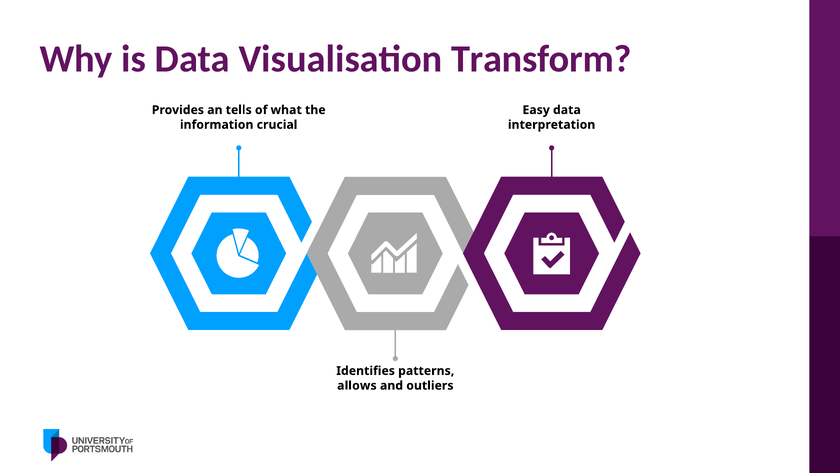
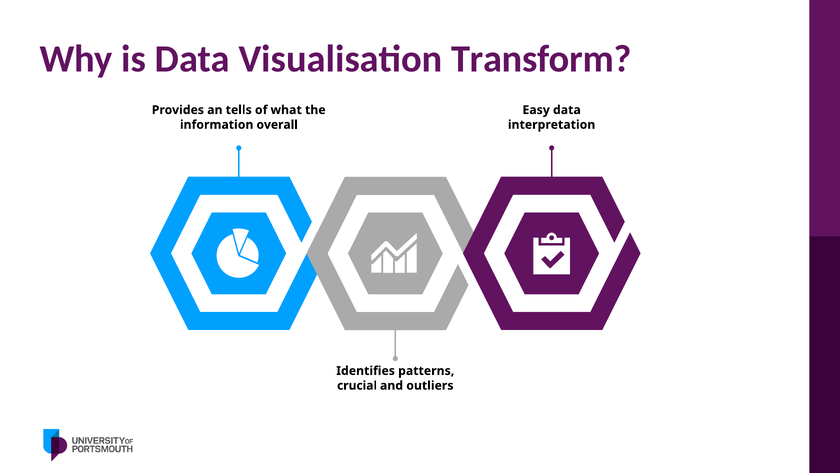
crucial: crucial -> overall
allows: allows -> crucial
